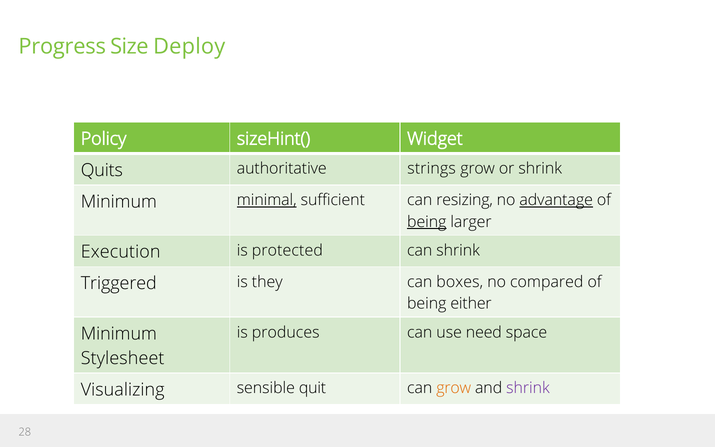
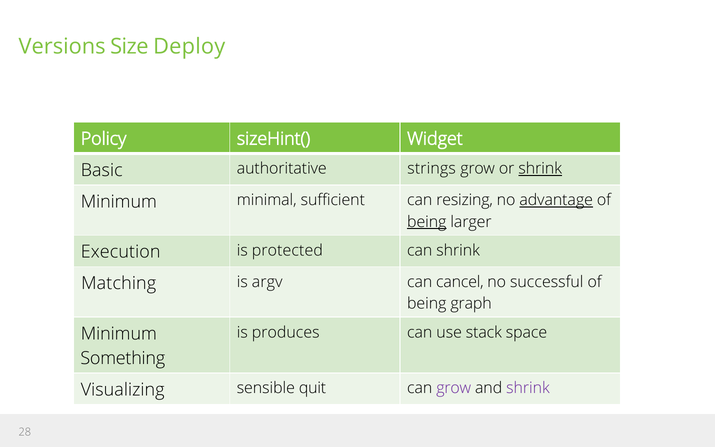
Progress: Progress -> Versions
Quits: Quits -> Basic
shrink at (540, 169) underline: none -> present
minimal underline: present -> none
Triggered: Triggered -> Matching
they: they -> argv
boxes: boxes -> cancel
compared: compared -> successful
either: either -> graph
need: need -> stack
Stylesheet: Stylesheet -> Something
grow at (454, 388) colour: orange -> purple
